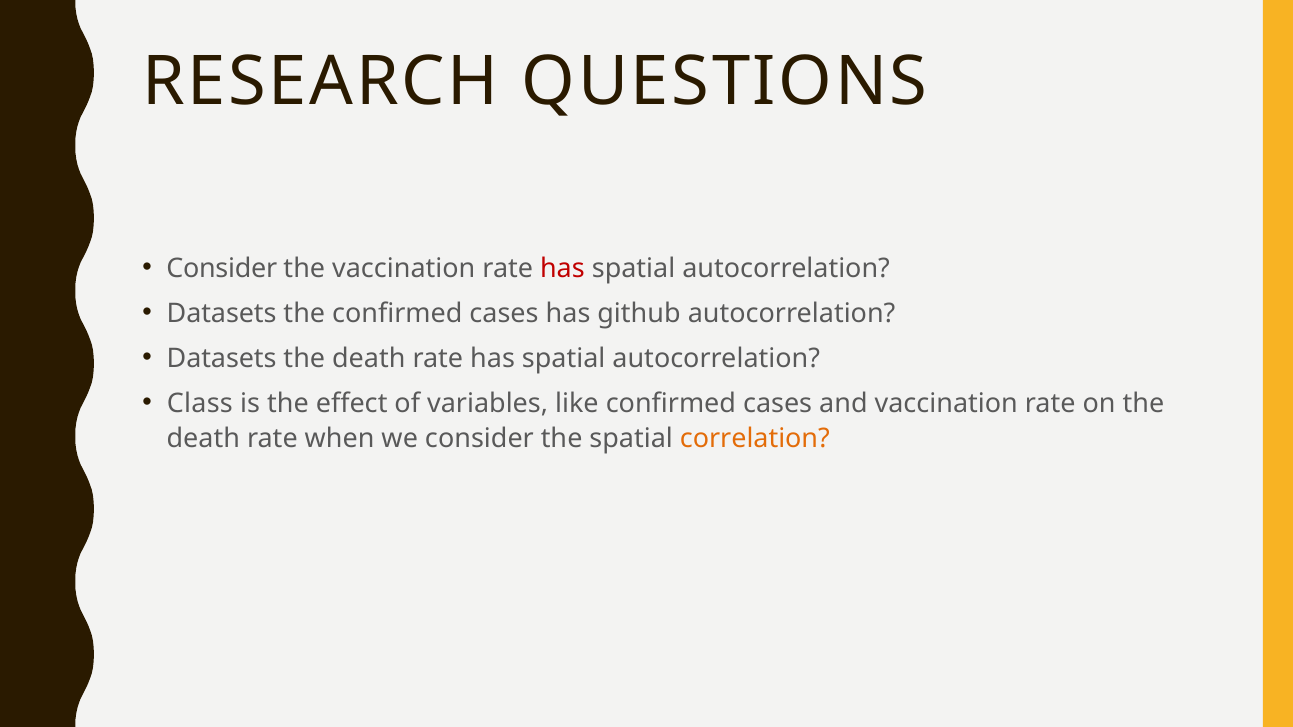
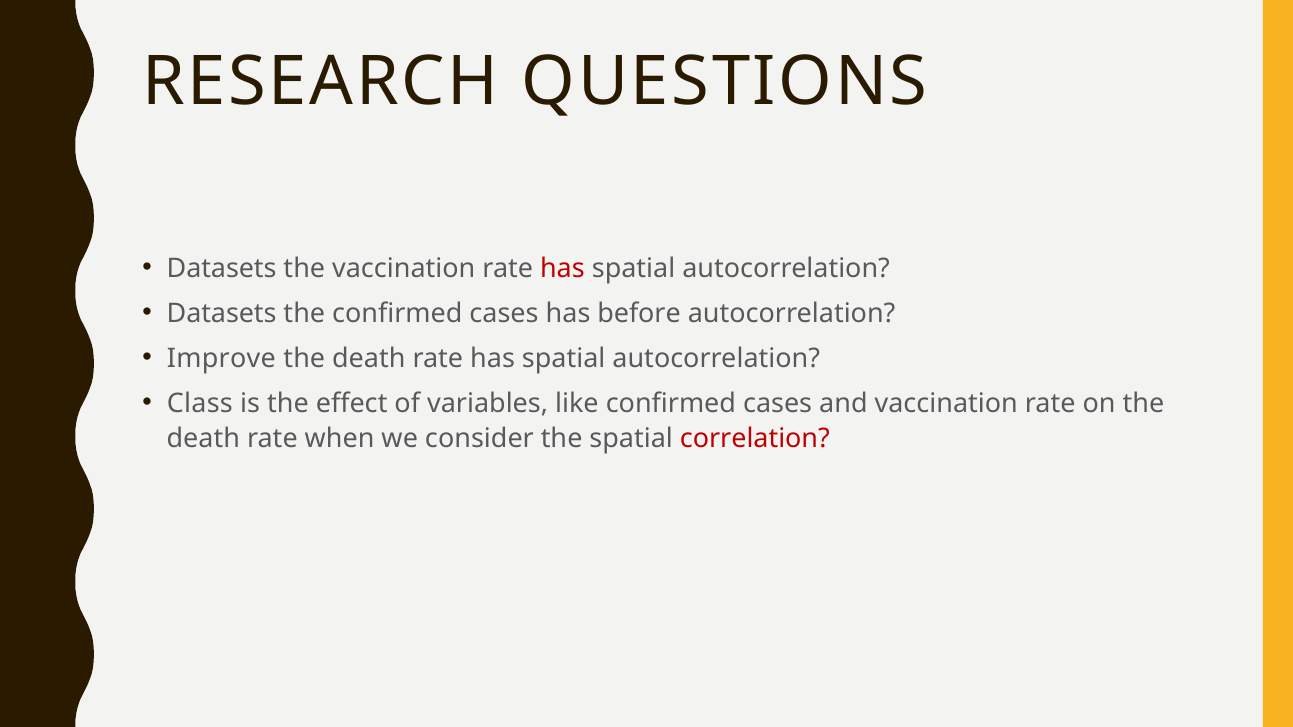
Consider at (222, 269): Consider -> Datasets
github: github -> before
Datasets at (222, 358): Datasets -> Improve
correlation colour: orange -> red
